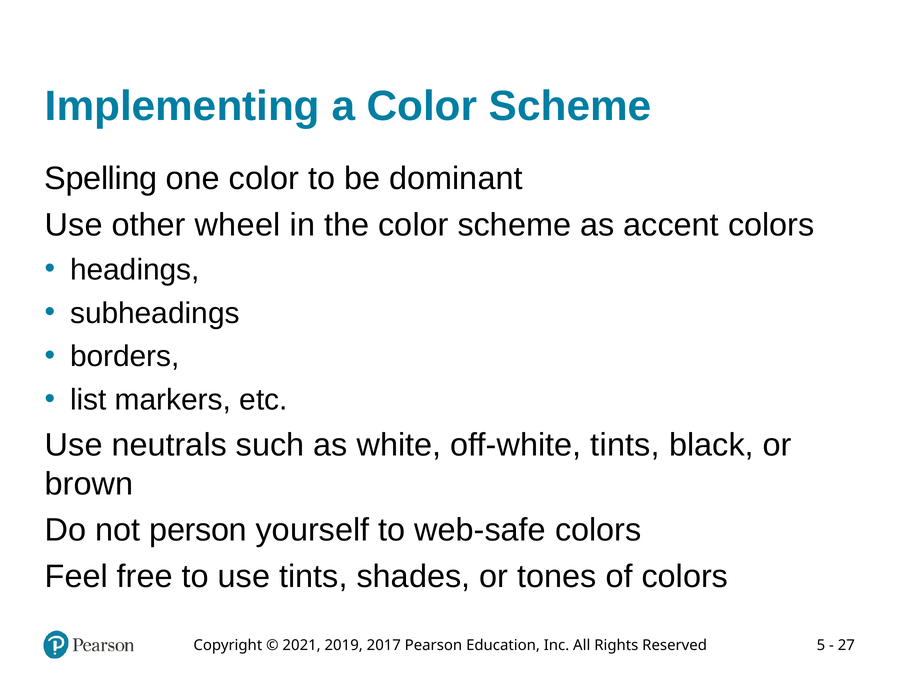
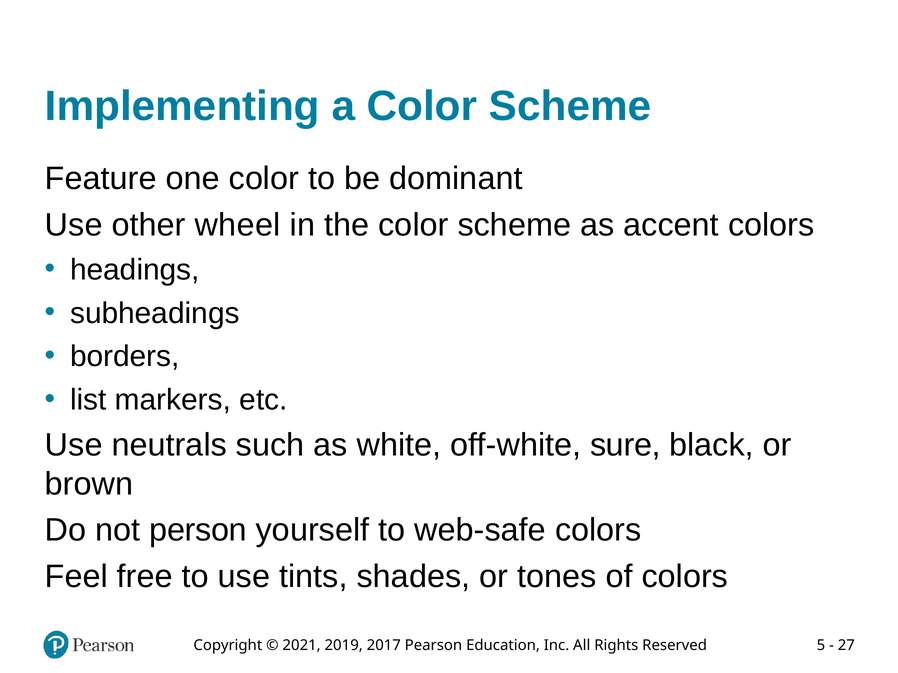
Spelling: Spelling -> Feature
off-white tints: tints -> sure
